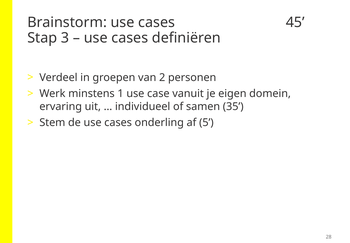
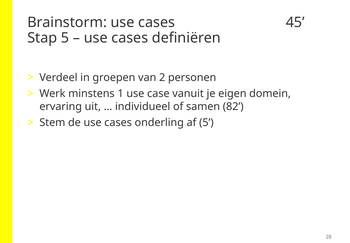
Stap 3: 3 -> 5
35: 35 -> 82
